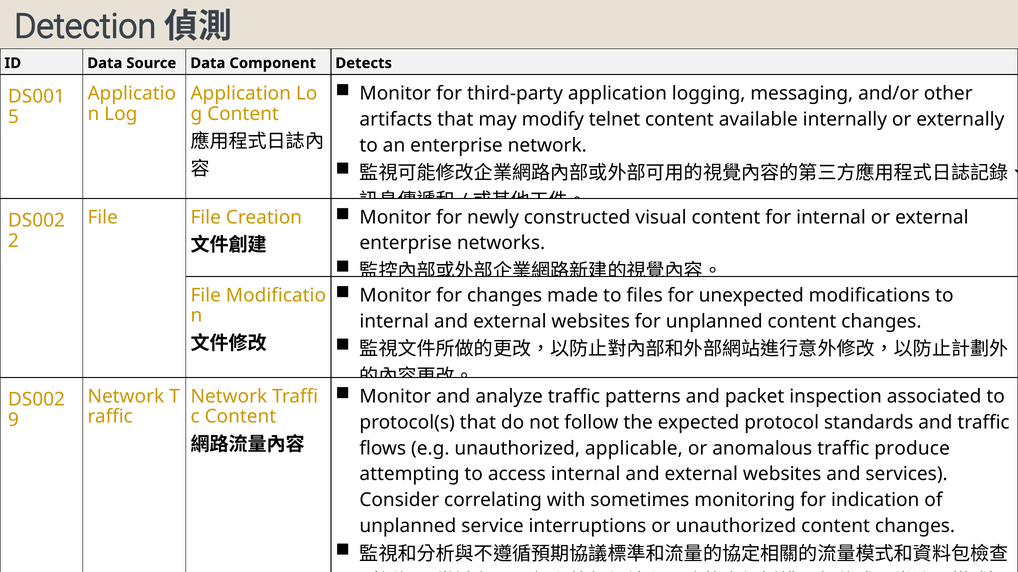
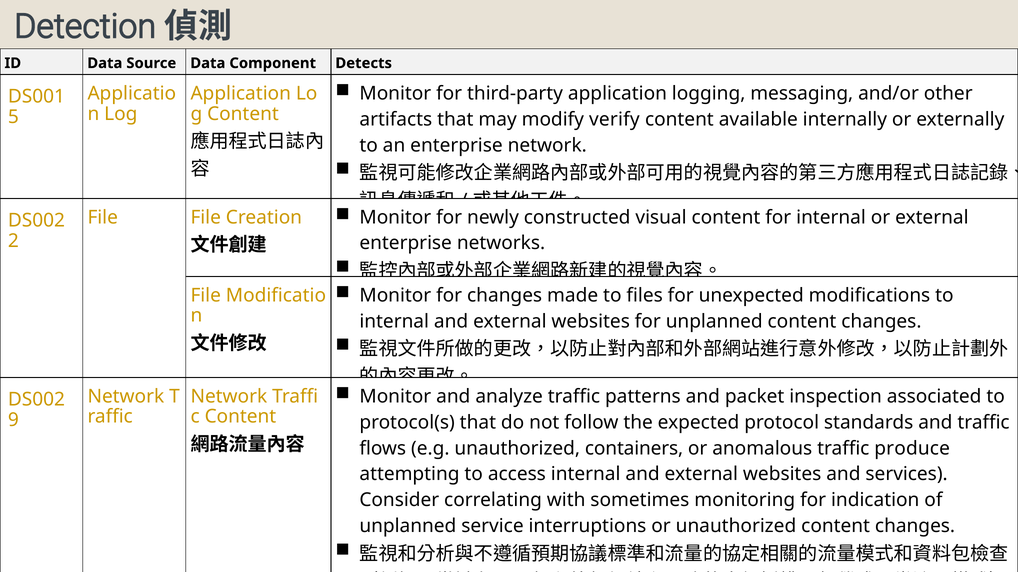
telnet: telnet -> verify
applicable: applicable -> containers
